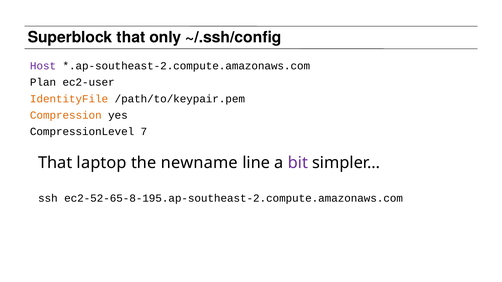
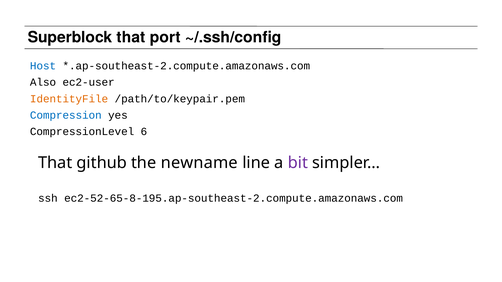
only: only -> port
Host colour: purple -> blue
Plan: Plan -> Also
Compression colour: orange -> blue
7: 7 -> 6
laptop: laptop -> github
